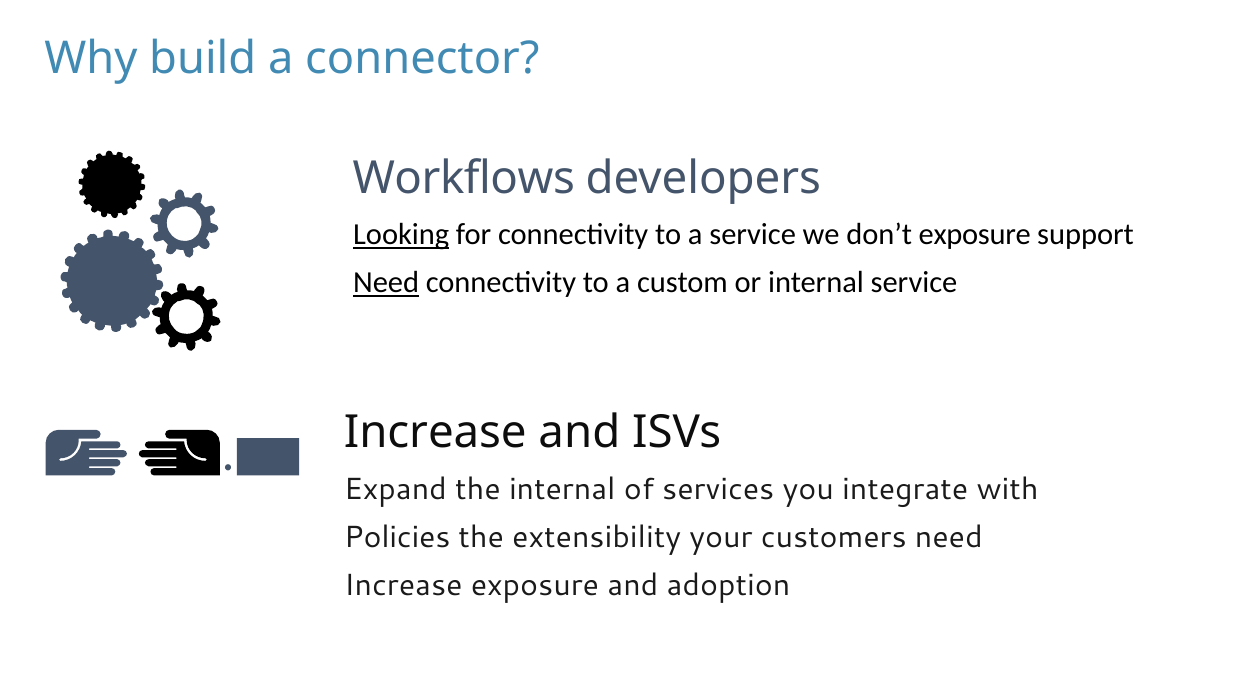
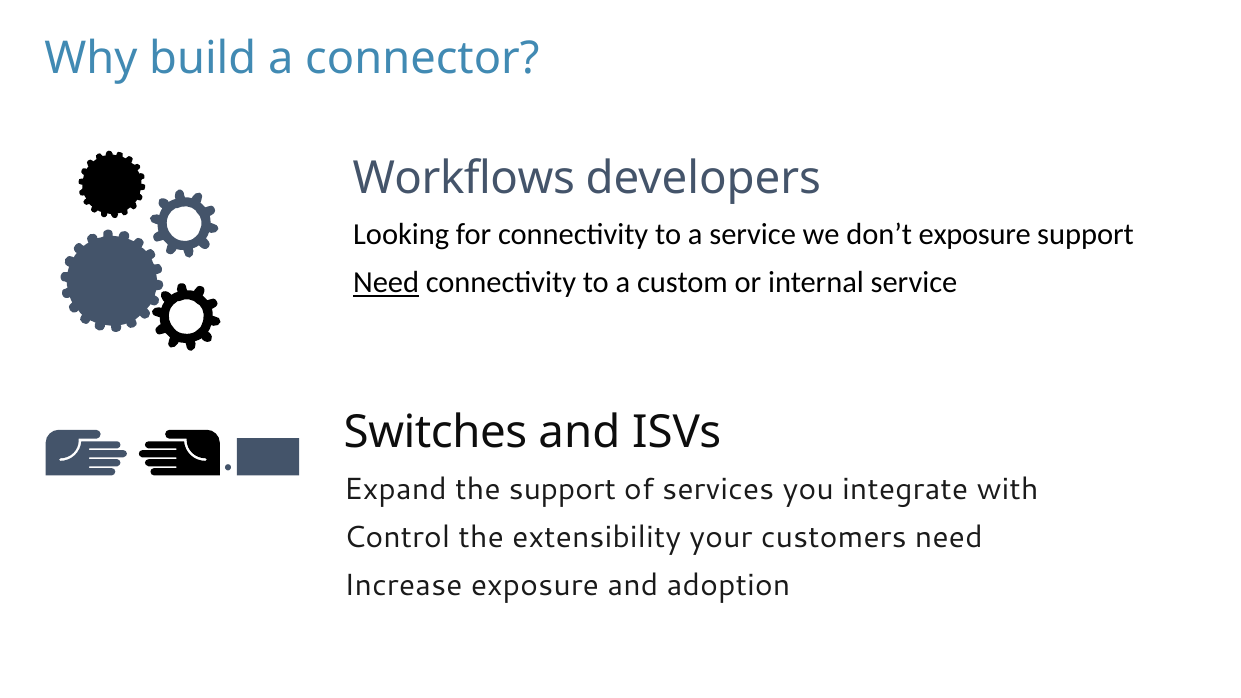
Looking underline: present -> none
Increase at (435, 433): Increase -> Switches
the internal: internal -> support
Policies: Policies -> Control
